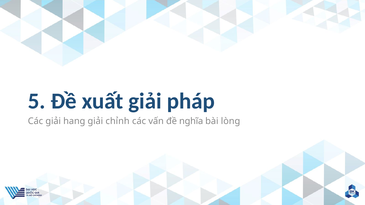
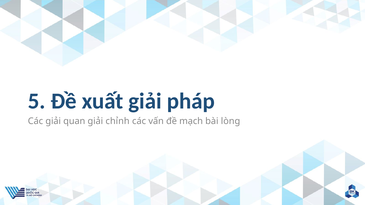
hang: hang -> quan
nghĩa: nghĩa -> mạch
